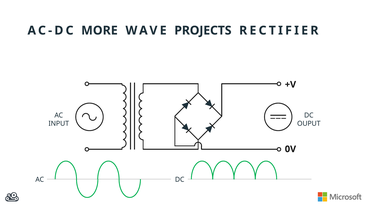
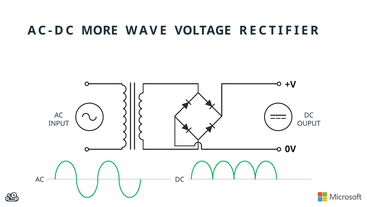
PROJECTS: PROJECTS -> VOLTAGE
